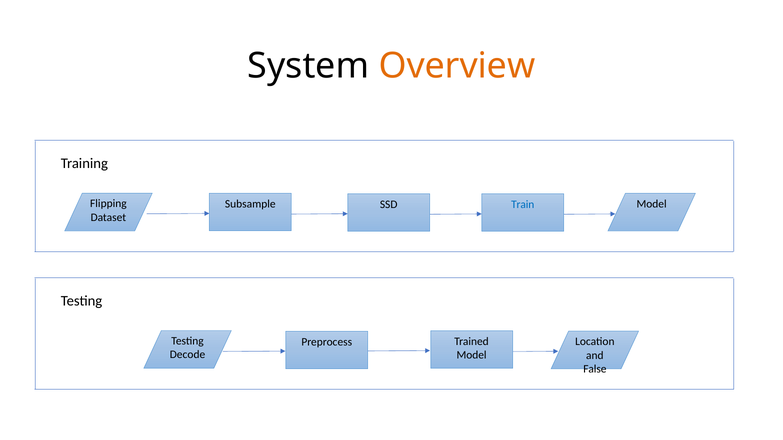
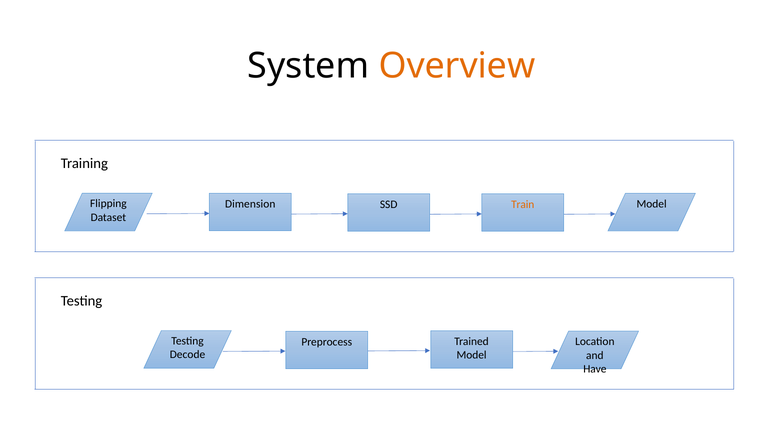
Subsample: Subsample -> Dimension
Train colour: blue -> orange
False: False -> Have
